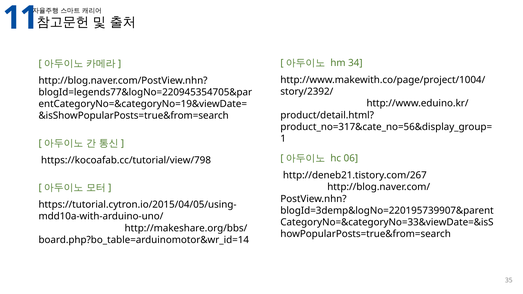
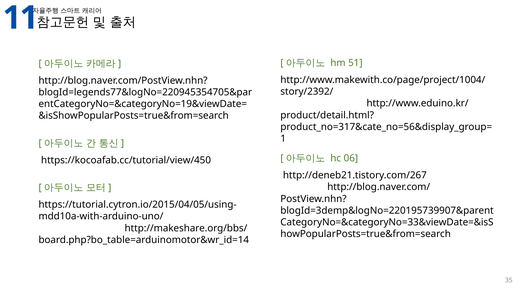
34: 34 -> 51
https://kocoafab.cc/tutorial/view/798: https://kocoafab.cc/tutorial/view/798 -> https://kocoafab.cc/tutorial/view/450
